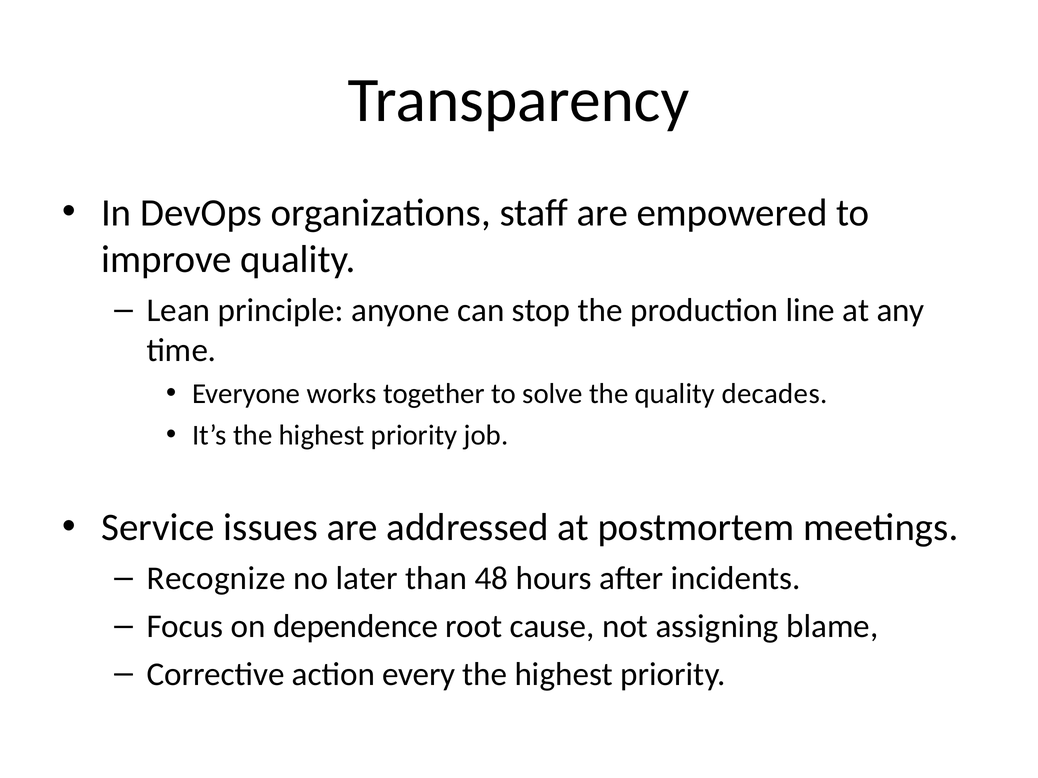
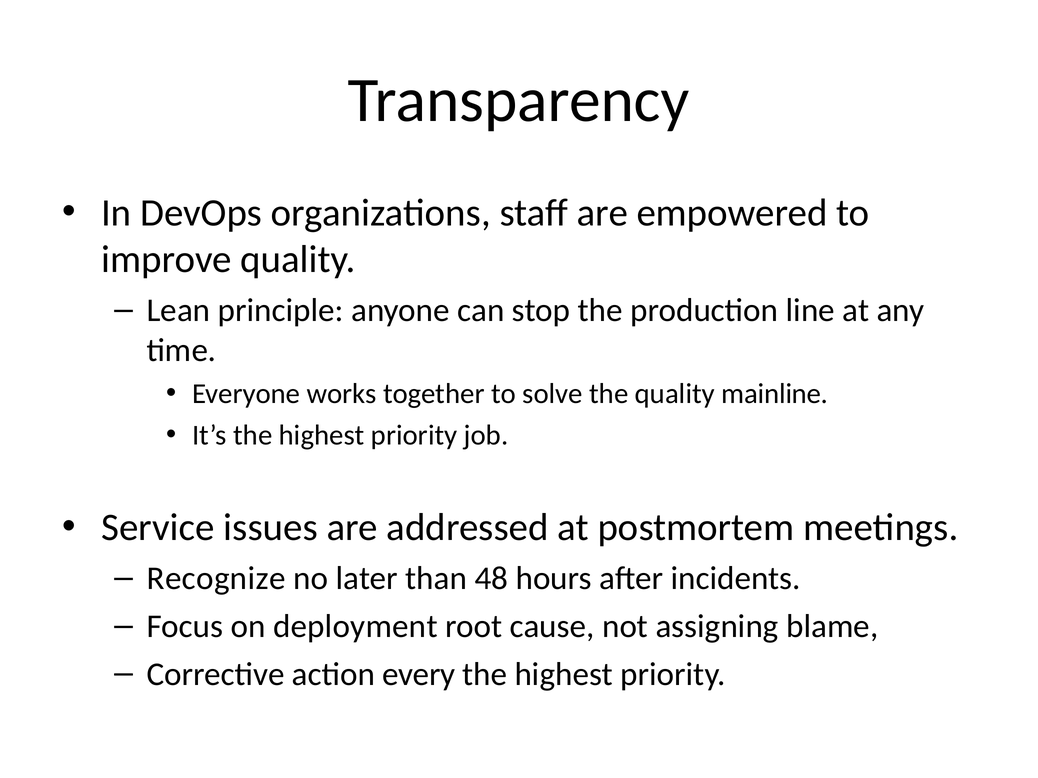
decades: decades -> mainline
dependence: dependence -> deployment
